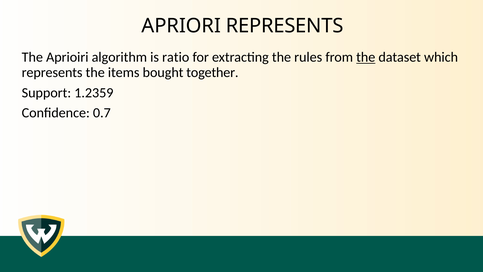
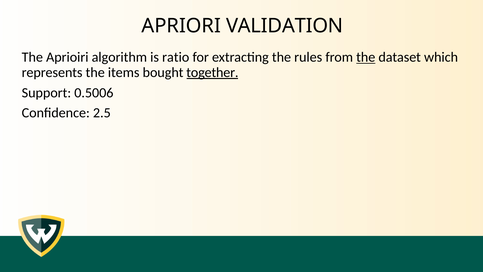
APRIORI REPRESENTS: REPRESENTS -> VALIDATION
together underline: none -> present
1.2359: 1.2359 -> 0.5006
0.7: 0.7 -> 2.5
